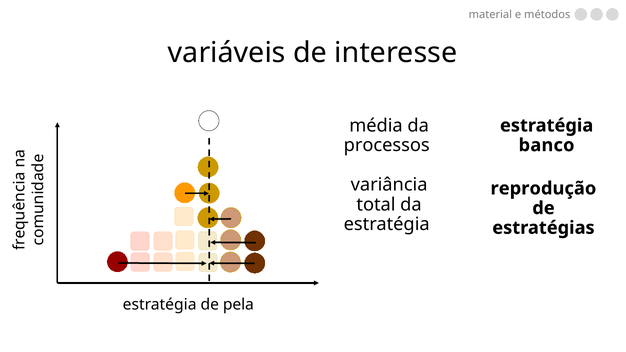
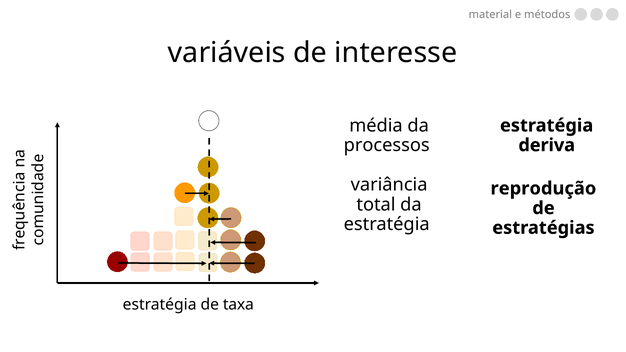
banco: banco -> deriva
pela: pela -> taxa
